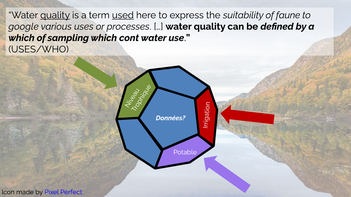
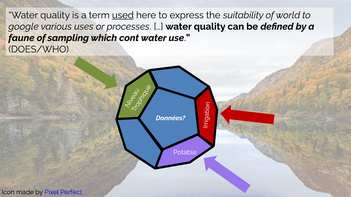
quality at (55, 15) underline: present -> none
faune: faune -> world
which at (21, 38): which -> faune
USES/WHO: USES/WHO -> DOES/WHO
